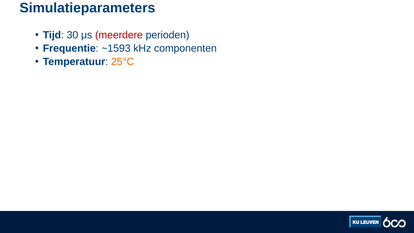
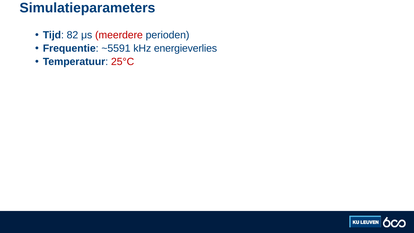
30: 30 -> 82
~1593: ~1593 -> ~5591
componenten: componenten -> energieverlies
25°C colour: orange -> red
